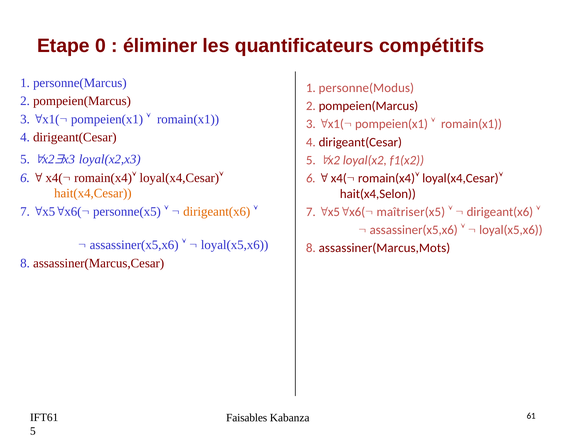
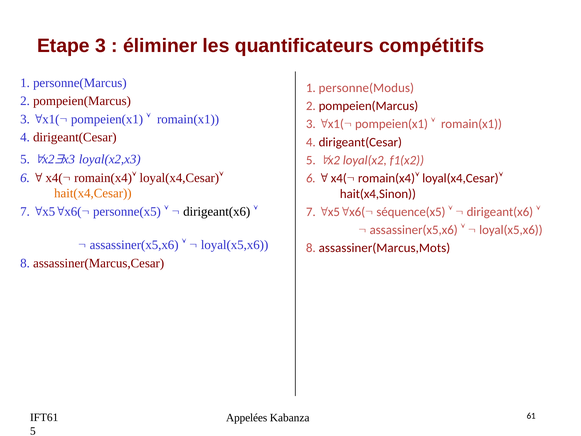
Etape 0: 0 -> 3
hait(x4,Selon: hait(x4,Selon -> hait(x4,Sinon
dirigeant(x6 at (217, 211) colour: orange -> black
maîtriser(x5: maîtriser(x5 -> séquence(x5
Faisables: Faisables -> Appelées
